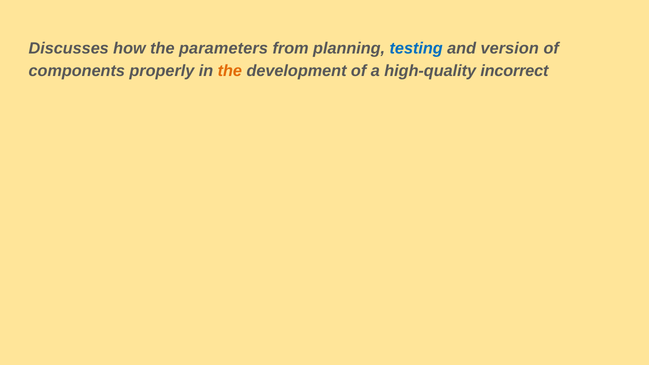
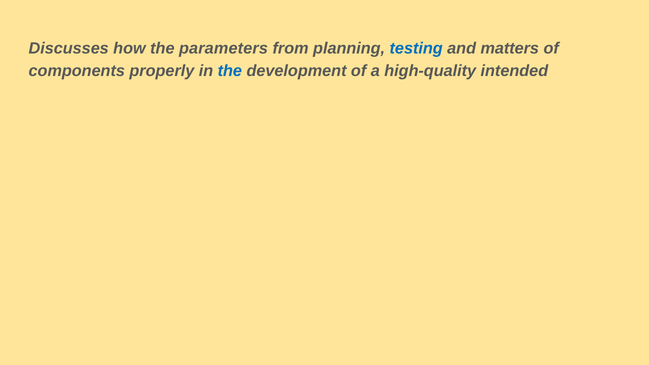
version: version -> matters
the at (230, 71) colour: orange -> blue
incorrect: incorrect -> intended
